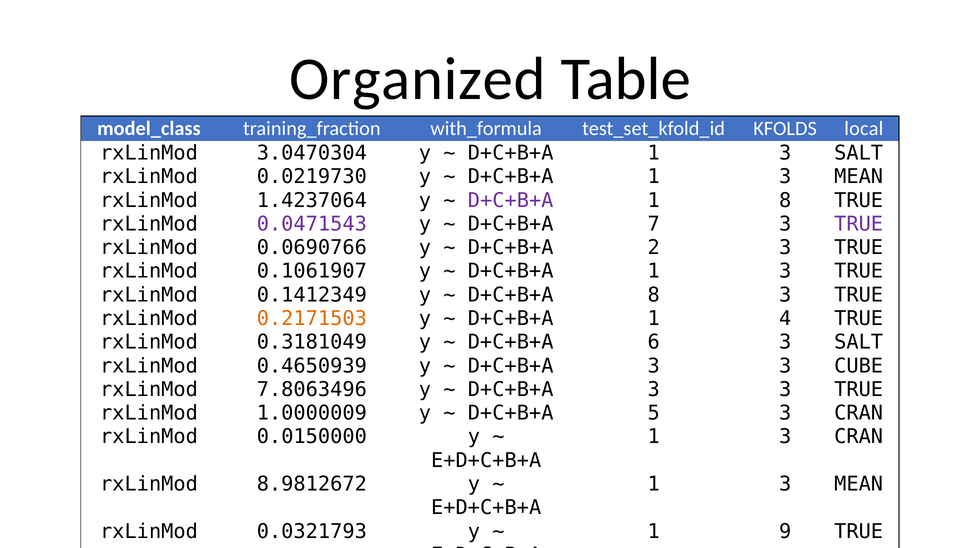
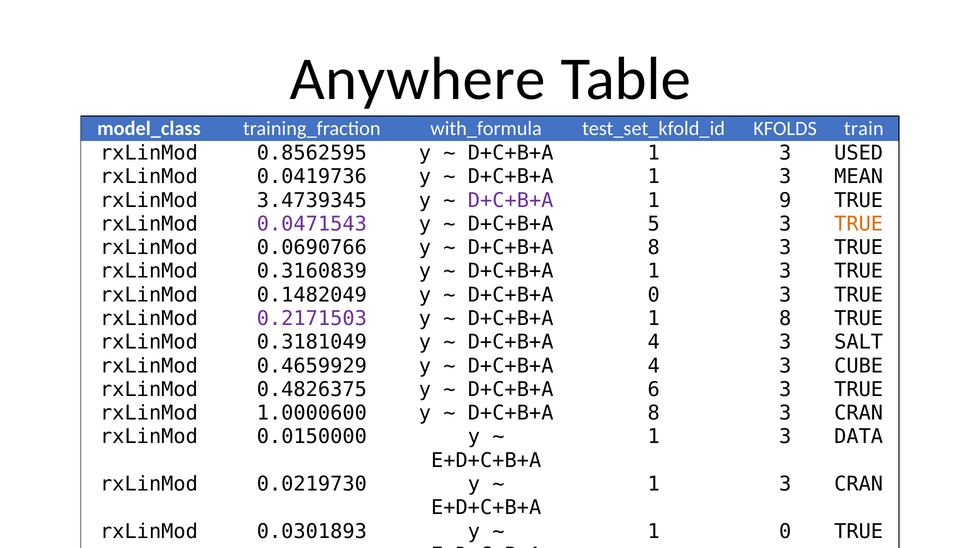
Organized: Organized -> Anywhere
local: local -> train
3.0470304: 3.0470304 -> 0.8562595
1 3 SALT: SALT -> USED
0.0219730: 0.0219730 -> 0.0419736
1.4237064: 1.4237064 -> 3.4739345
1 8: 8 -> 9
7: 7 -> 5
TRUE at (859, 224) colour: purple -> orange
2 at (654, 248): 2 -> 8
0.1061907: 0.1061907 -> 0.3160839
0.1412349: 0.1412349 -> 0.1482049
D+C+B+A 8: 8 -> 0
0.2171503 colour: orange -> purple
1 4: 4 -> 8
6 at (654, 342): 6 -> 4
0.4650939: 0.4650939 -> 0.4659929
3 at (654, 366): 3 -> 4
7.8063496: 7.8063496 -> 0.4826375
3 at (654, 389): 3 -> 6
1.0000009: 1.0000009 -> 1.0000600
5 at (654, 413): 5 -> 8
1 3 CRAN: CRAN -> DATA
8.9812672: 8.9812672 -> 0.0219730
MEAN at (859, 484): MEAN -> CRAN
0.0321793: 0.0321793 -> 0.0301893
1 9: 9 -> 0
